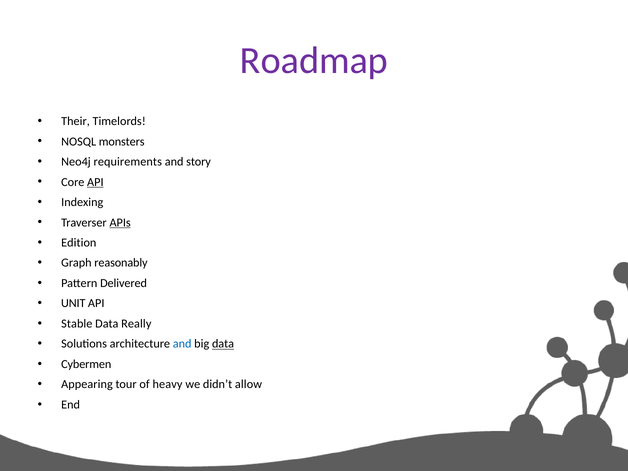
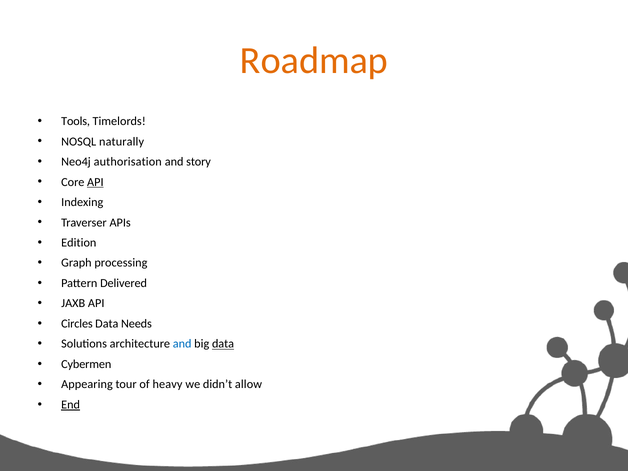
Roadmap colour: purple -> orange
Their: Their -> Tools
monsters: monsters -> naturally
requirements: requirements -> authorisation
APIs underline: present -> none
reasonably: reasonably -> processing
UNIT: UNIT -> JAXB
Stable: Stable -> Circles
Really: Really -> Needs
End underline: none -> present
